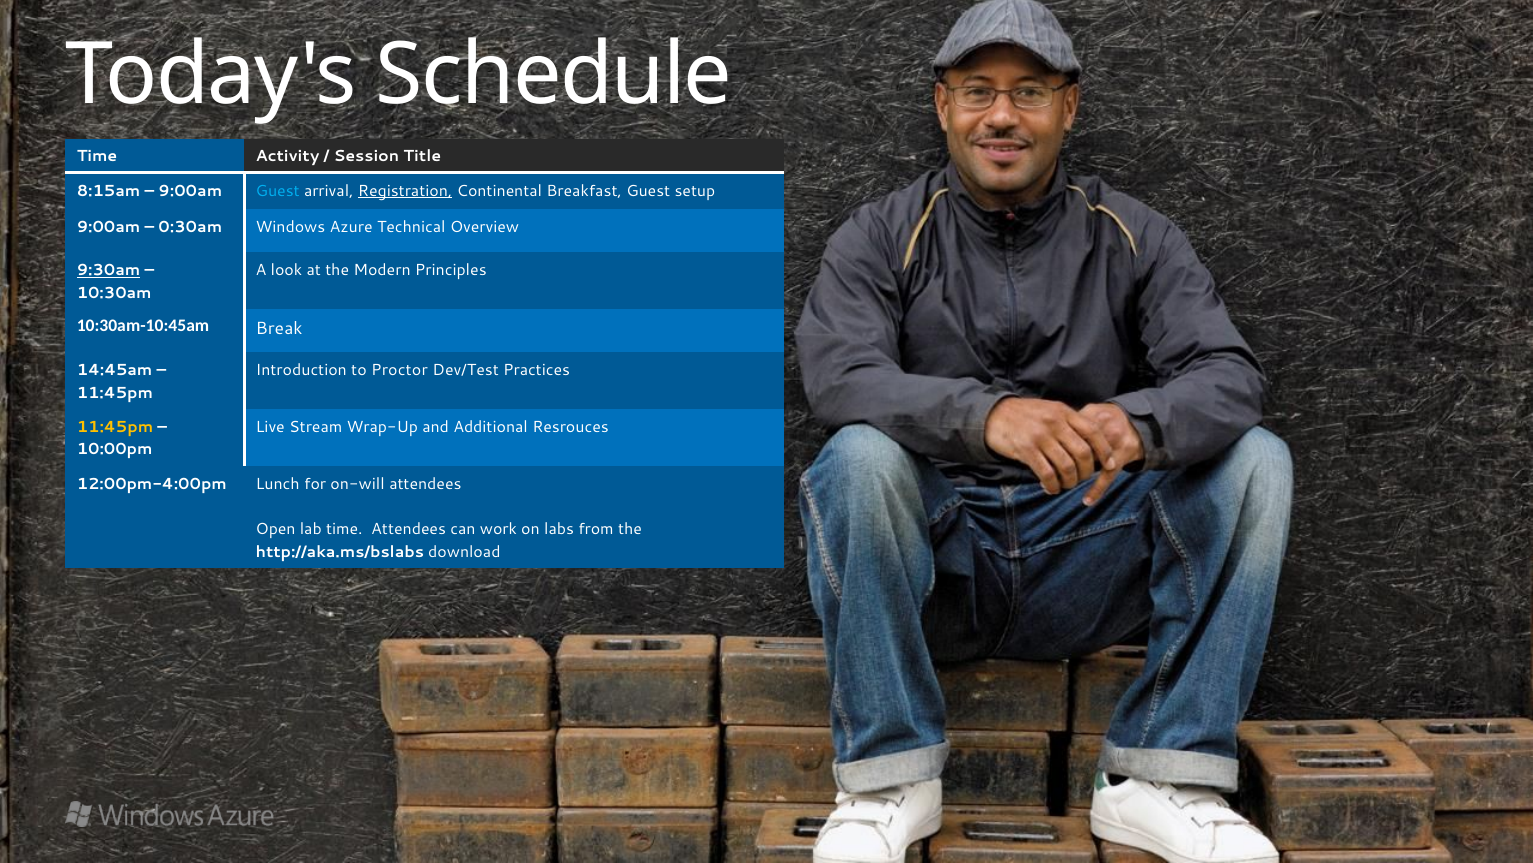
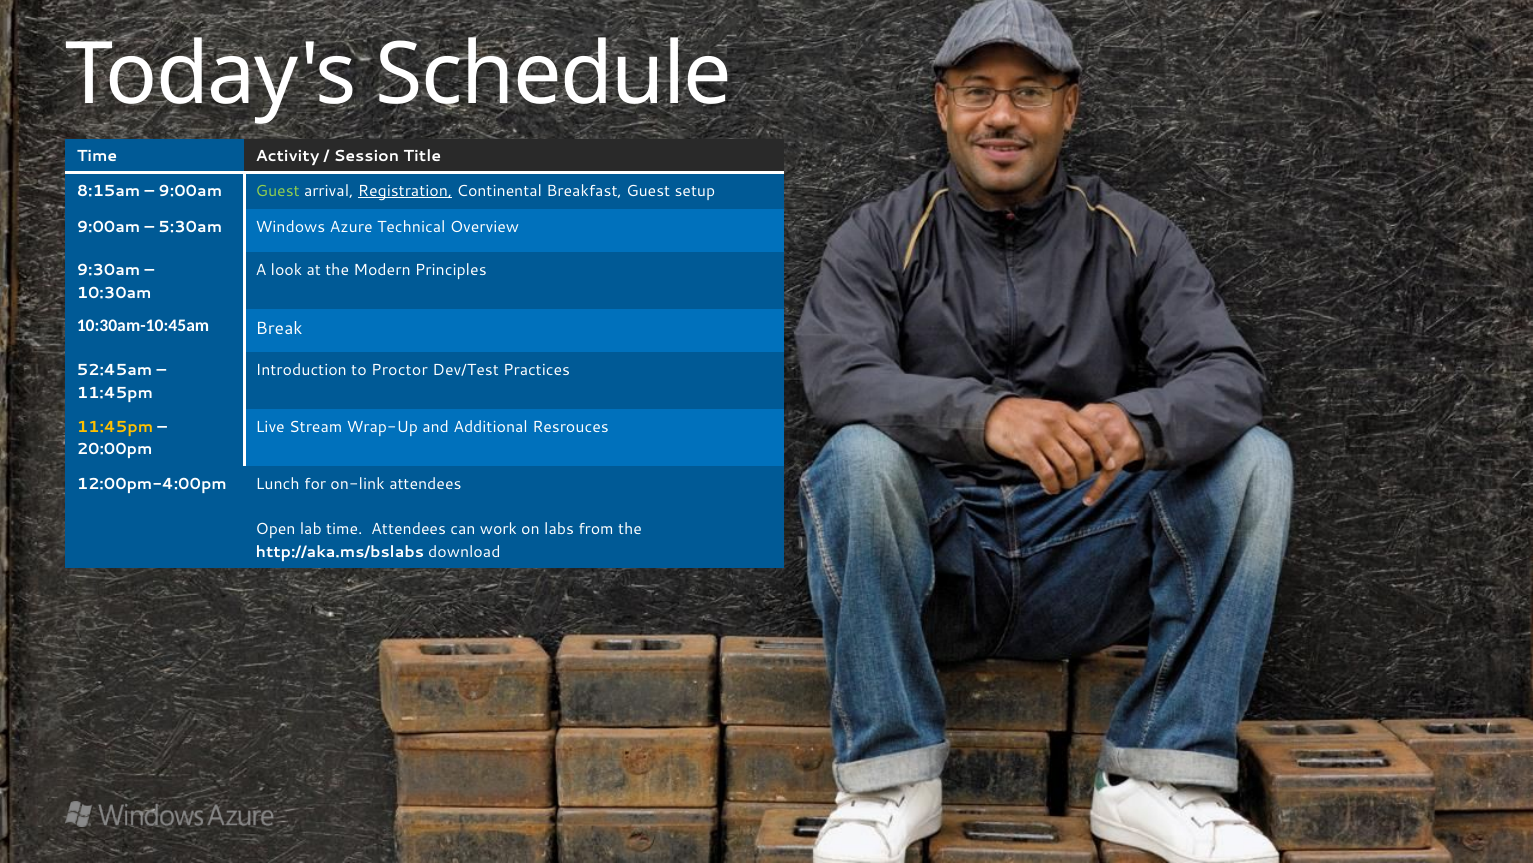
Guest at (278, 191) colour: light blue -> light green
0:30am: 0:30am -> 5:30am
9:30am underline: present -> none
14:45am: 14:45am -> 52:45am
10:00pm: 10:00pm -> 20:00pm
on-will: on-will -> on-link
